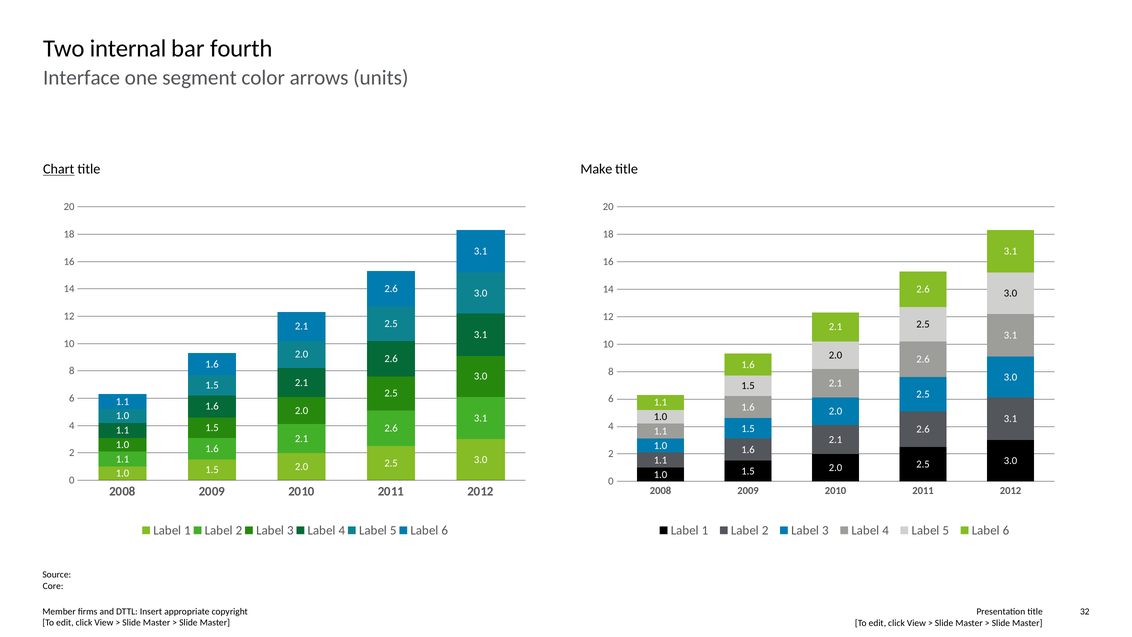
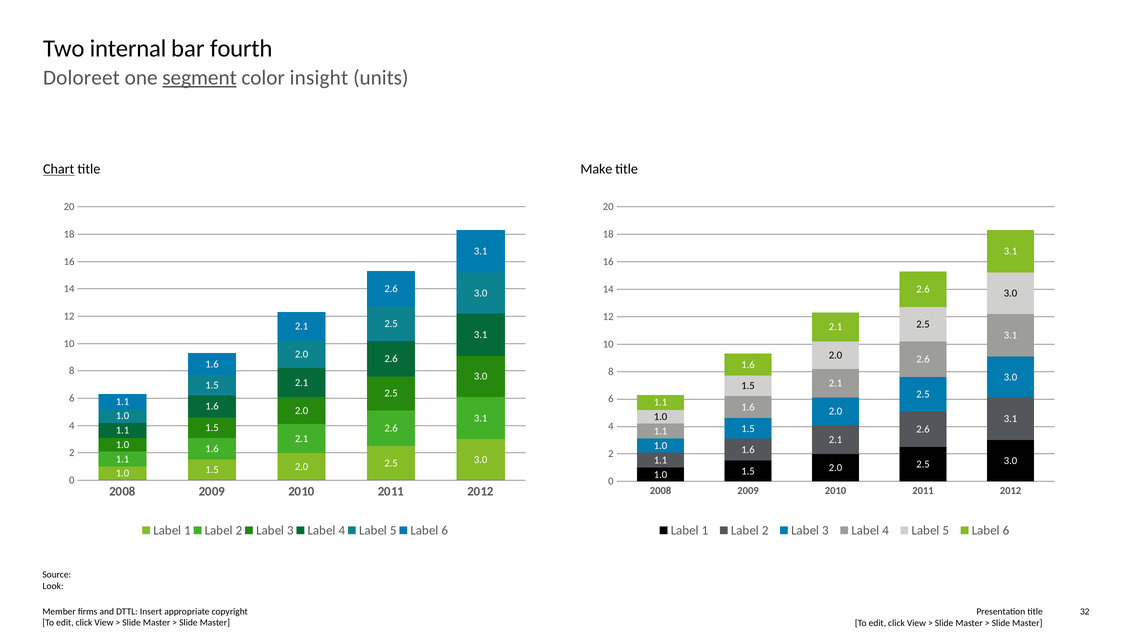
Interface: Interface -> Doloreet
segment underline: none -> present
arrows: arrows -> insight
Core: Core -> Look
